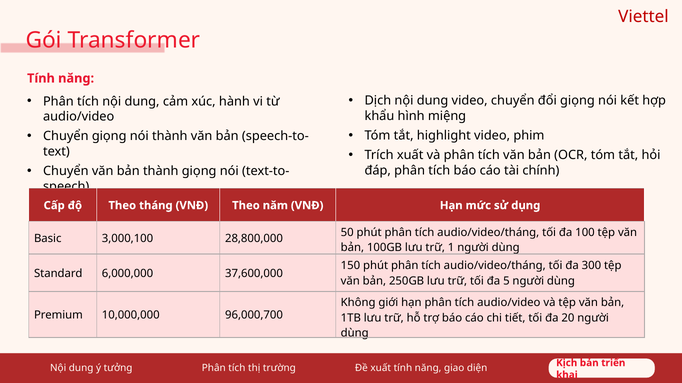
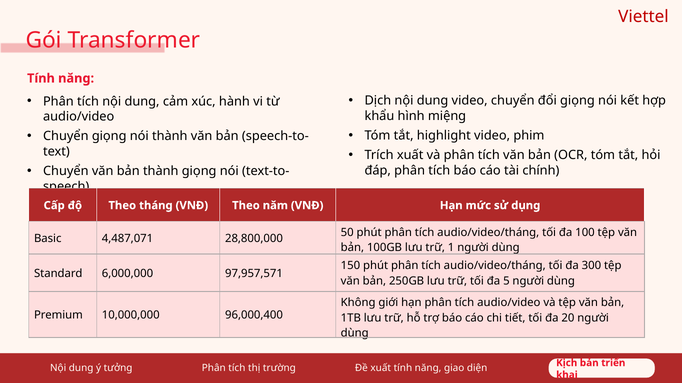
3,000,100: 3,000,100 -> 4,487,071
37,600,000: 37,600,000 -> 97,957,571
96,000,700: 96,000,700 -> 96,000,400
